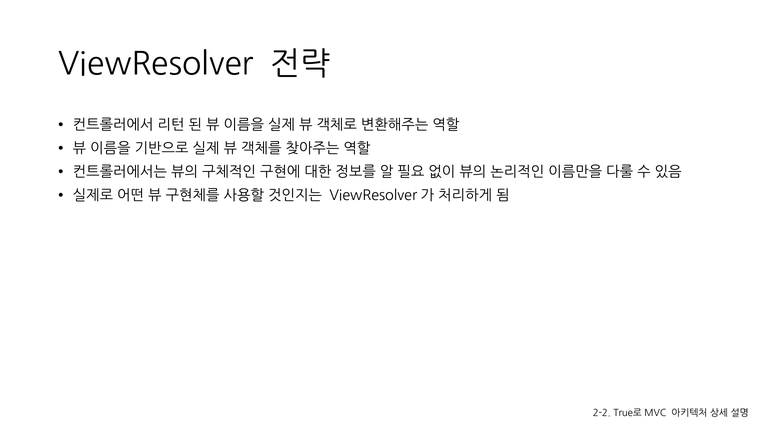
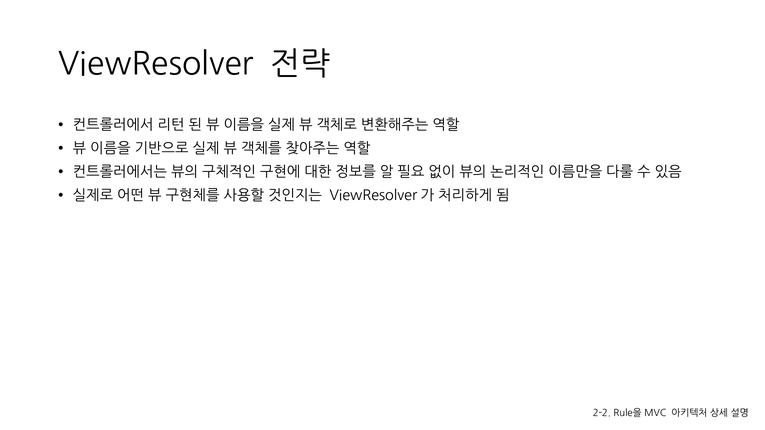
True로: True로 -> Rule을
